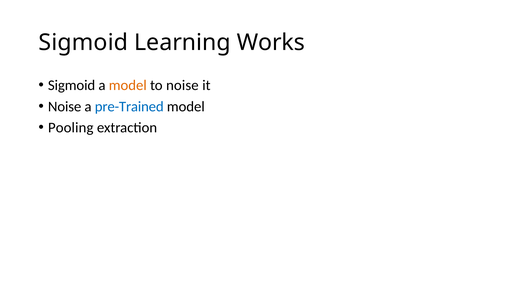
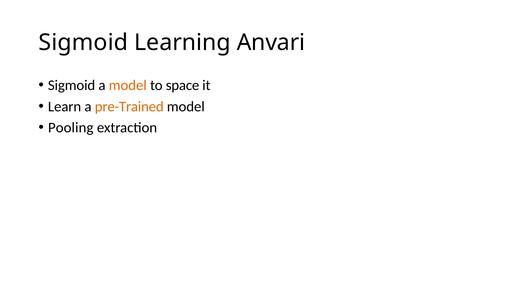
Works: Works -> Anvari
to noise: noise -> space
Noise at (65, 107): Noise -> Learn
pre-Trained colour: blue -> orange
